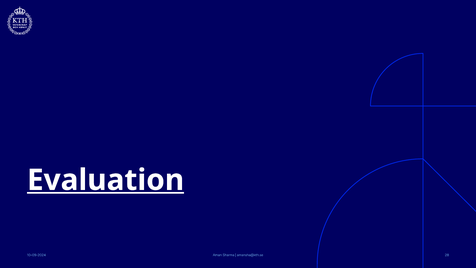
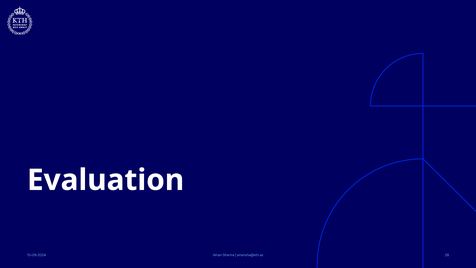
Evaluation underline: present -> none
